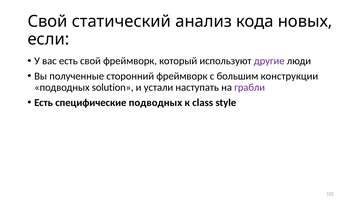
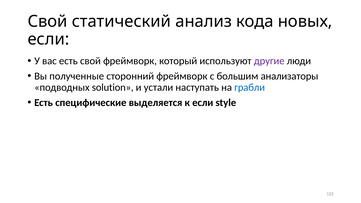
конструкции: конструкции -> анализаторы
грабли colour: purple -> blue
специфические подводных: подводных -> выделяется
к class: class -> если
